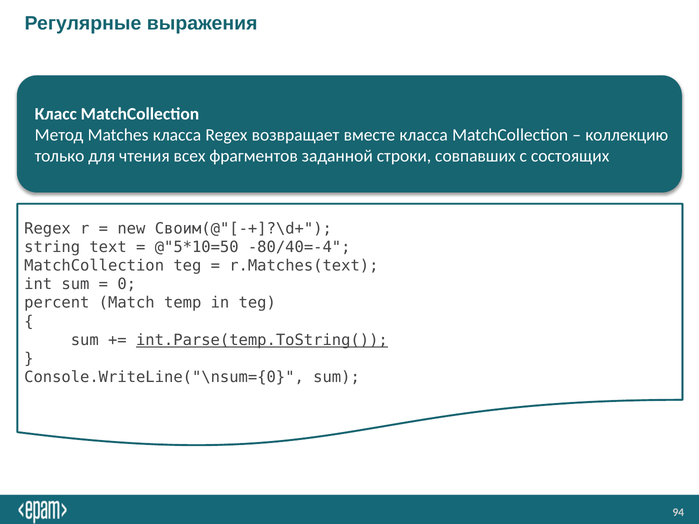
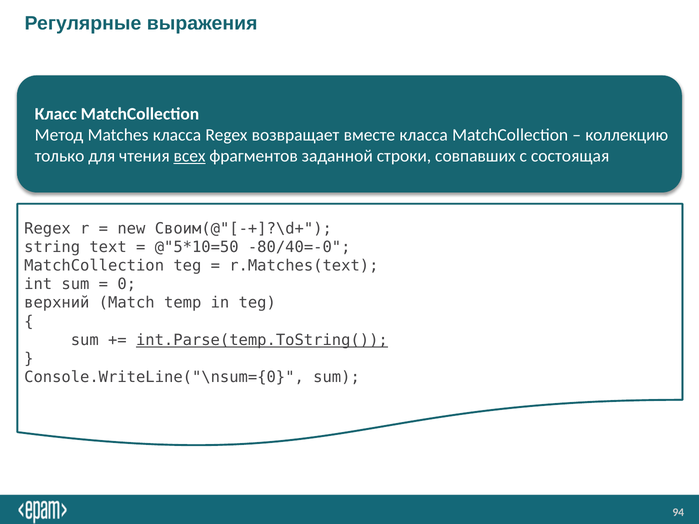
всех underline: none -> present
состоящих: состоящих -> состоящая
-80/40=-4: -80/40=-4 -> -80/40=-0
percent: percent -> верхний
